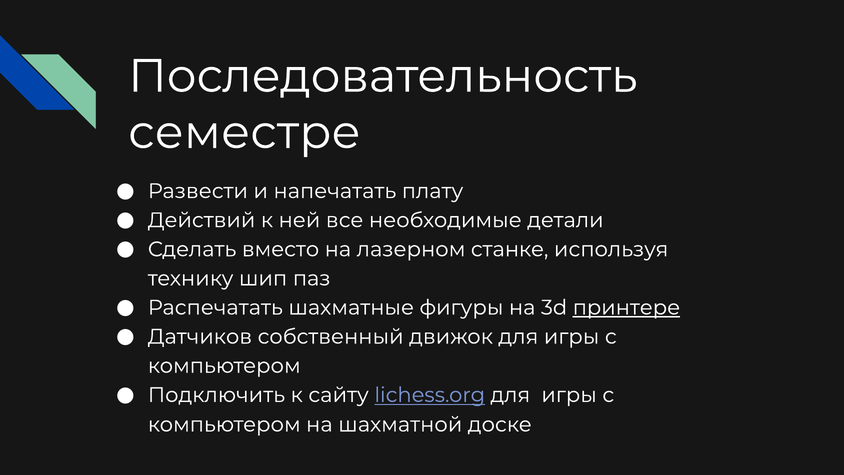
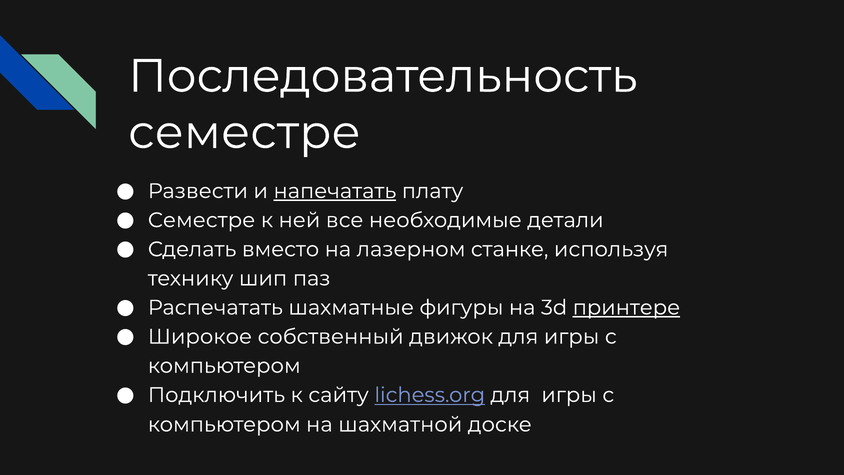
напечатать underline: none -> present
Действий at (202, 220): Действий -> Семестре
Датчиков: Датчиков -> Широкое
